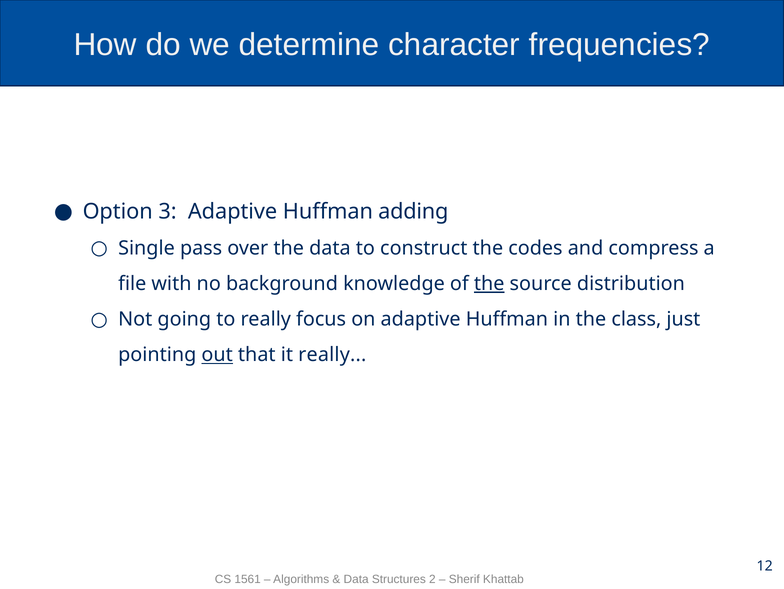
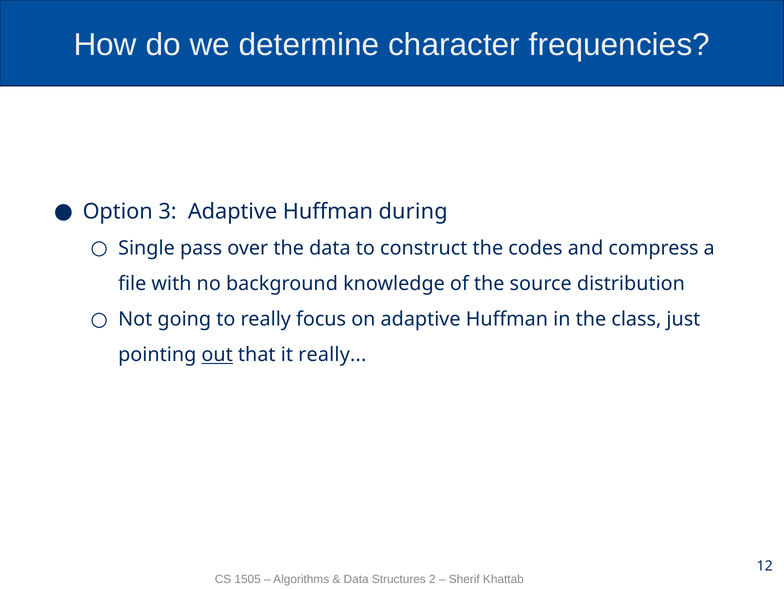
adding: adding -> during
the at (489, 283) underline: present -> none
1561: 1561 -> 1505
